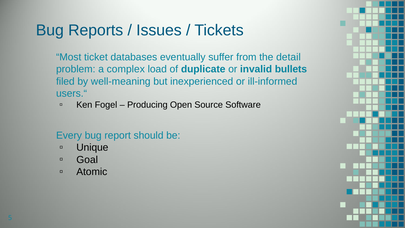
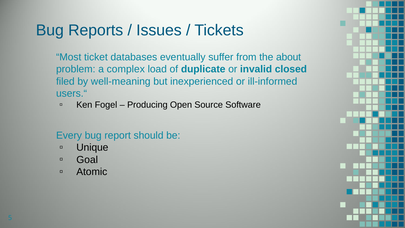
detail: detail -> about
bullets: bullets -> closed
